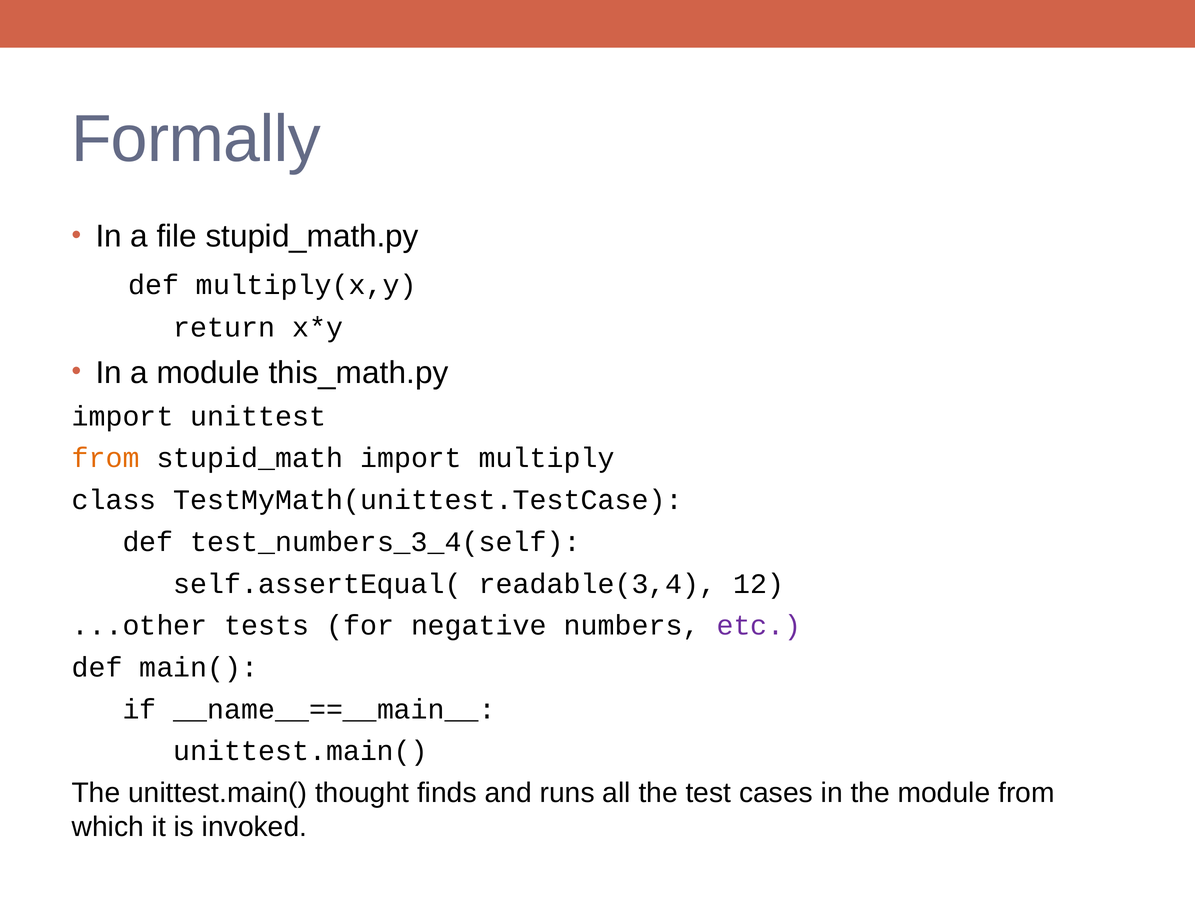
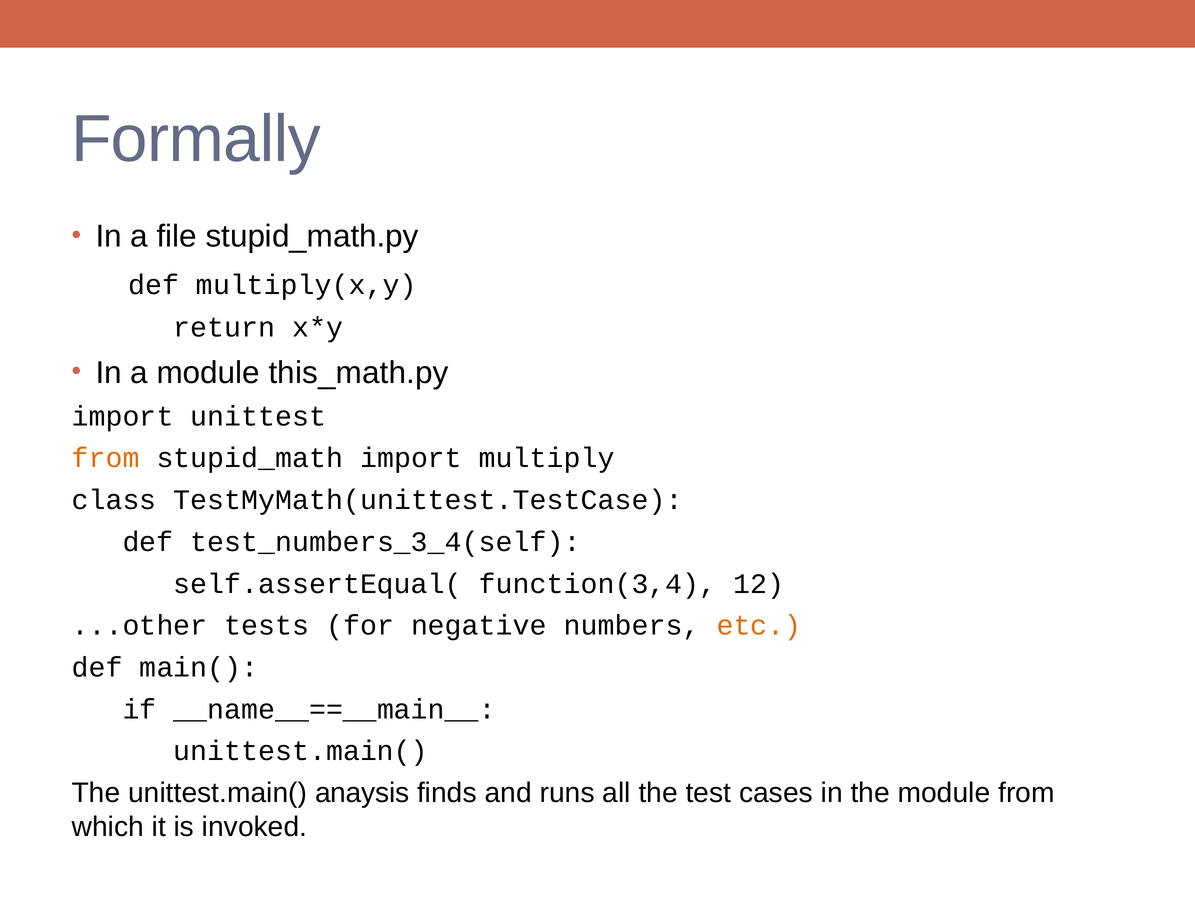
readable(3,4: readable(3,4 -> function(3,4
etc colour: purple -> orange
thought: thought -> anaysis
